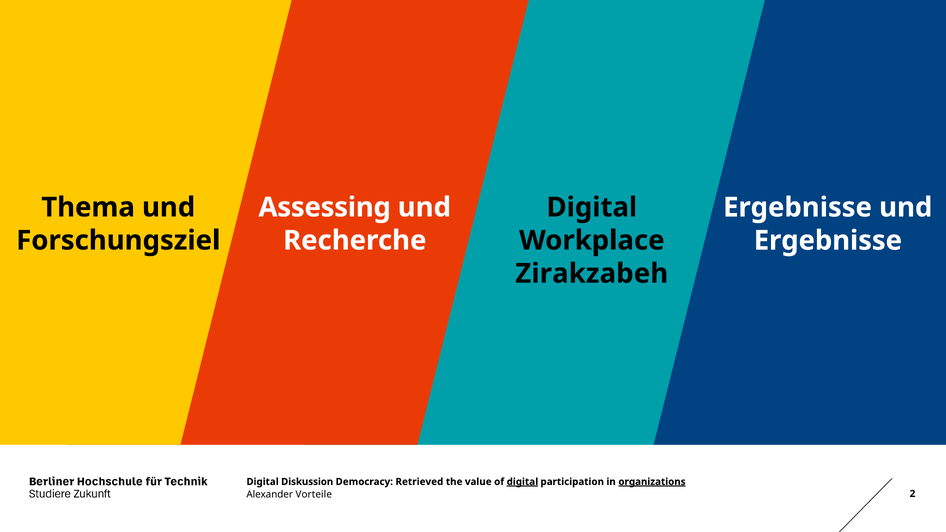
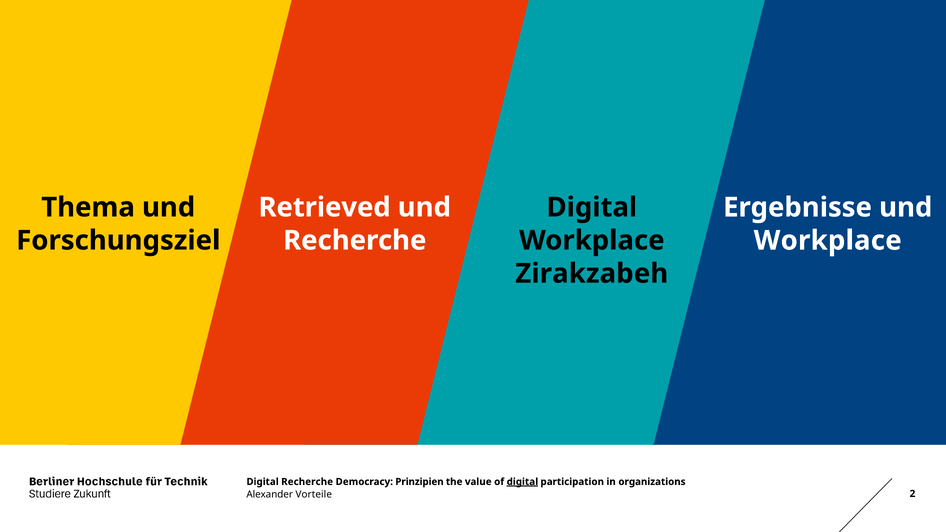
Assessing: Assessing -> Retrieved
Ergebnisse at (828, 241): Ergebnisse -> Workplace
Digital Diskussion: Diskussion -> Recherche
Retrieved: Retrieved -> Prinzipien
organizations underline: present -> none
